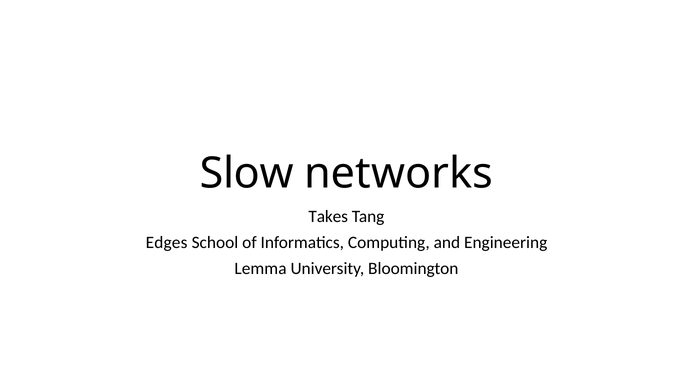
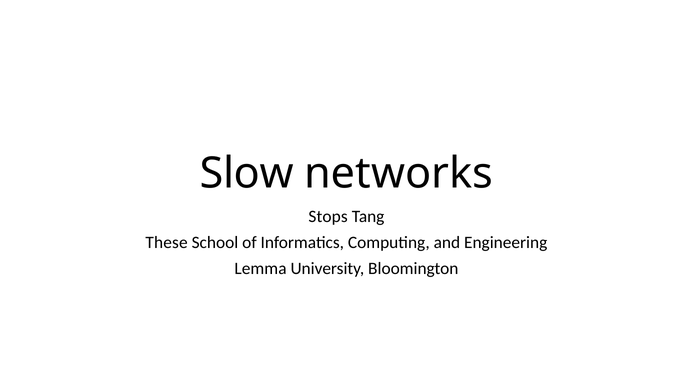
Takes: Takes -> Stops
Edges: Edges -> These
